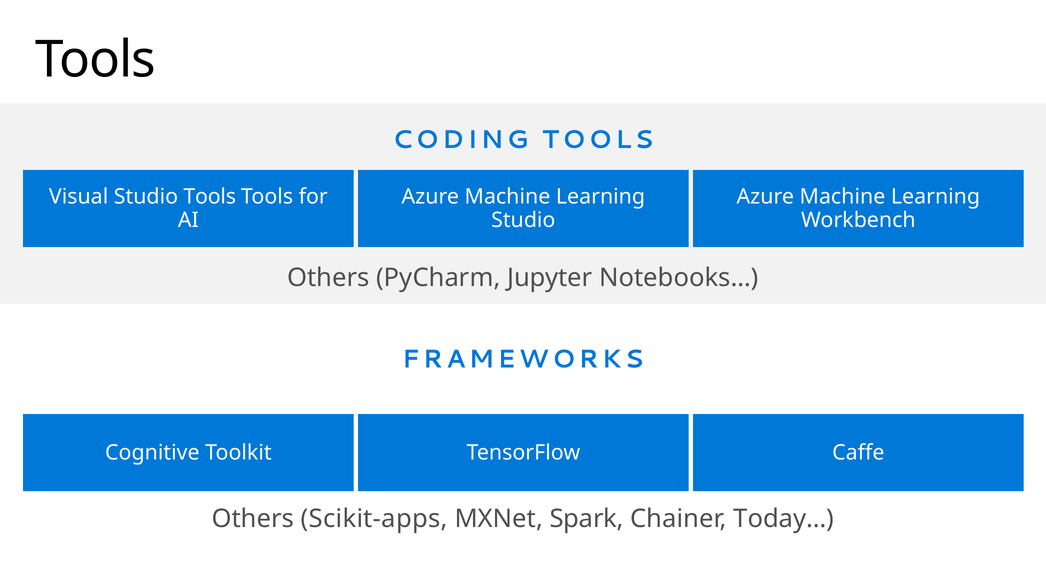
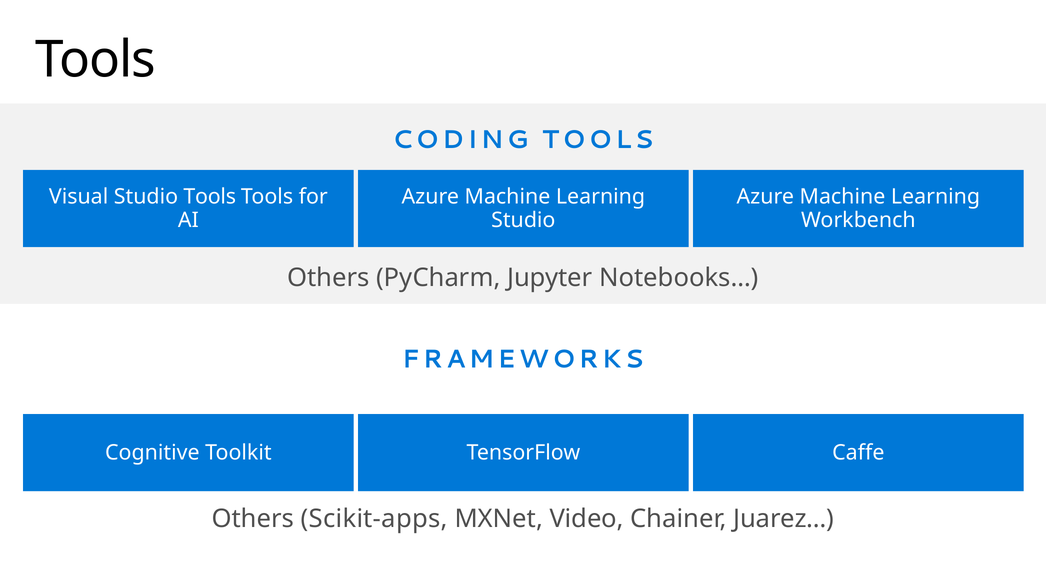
Spark: Spark -> Video
Today…: Today… -> Juarez…
